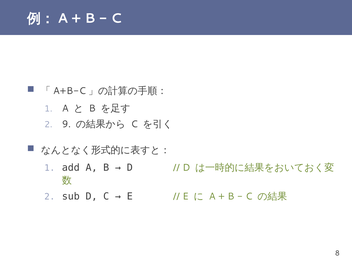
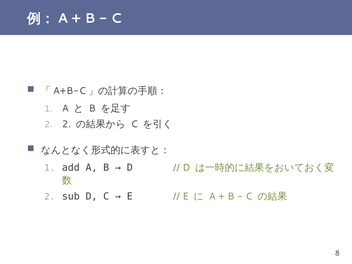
9 at (66, 124): 9 -> 2
